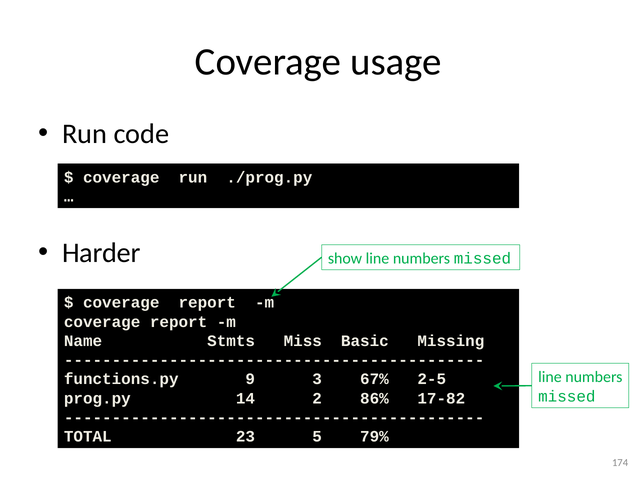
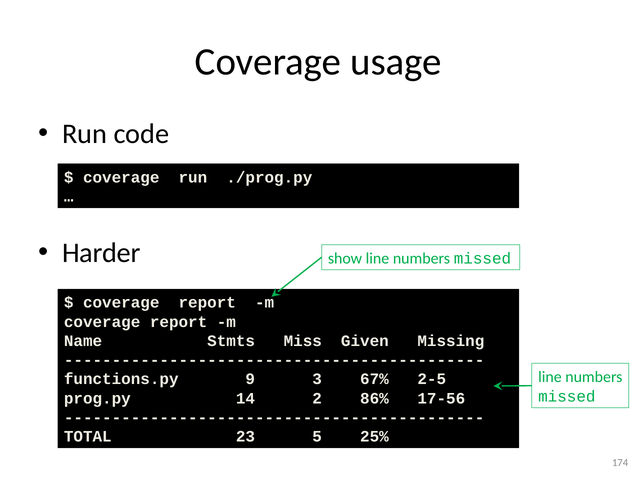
Basic: Basic -> Given
17-82: 17-82 -> 17-56
79%: 79% -> 25%
